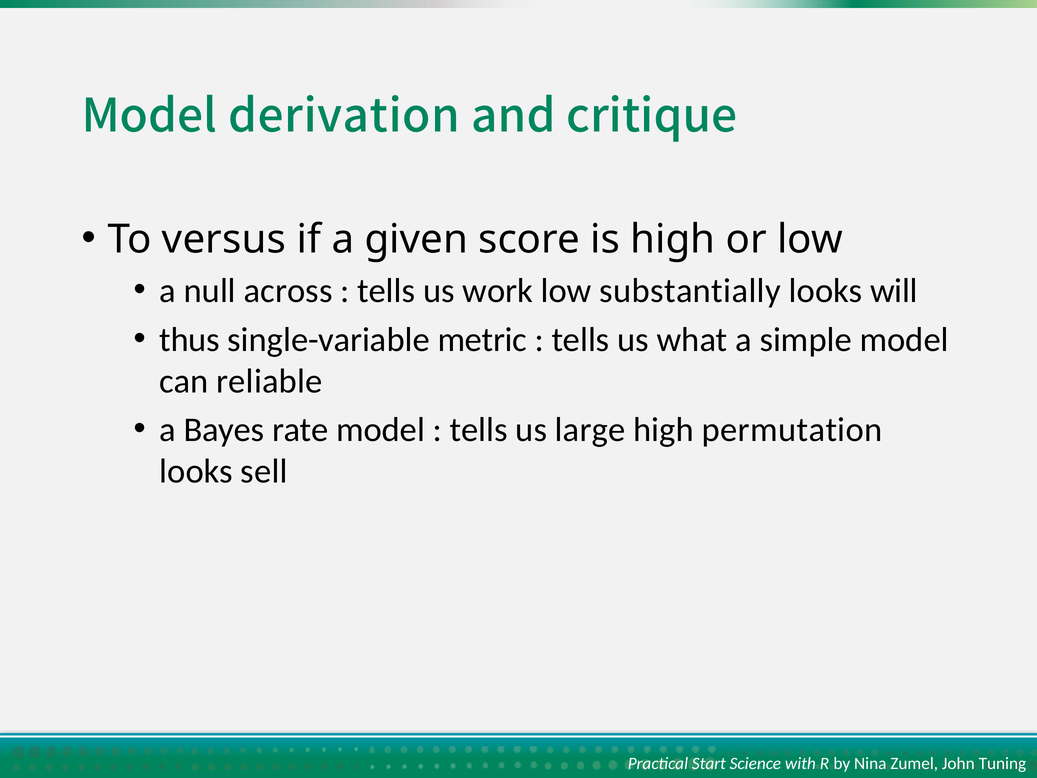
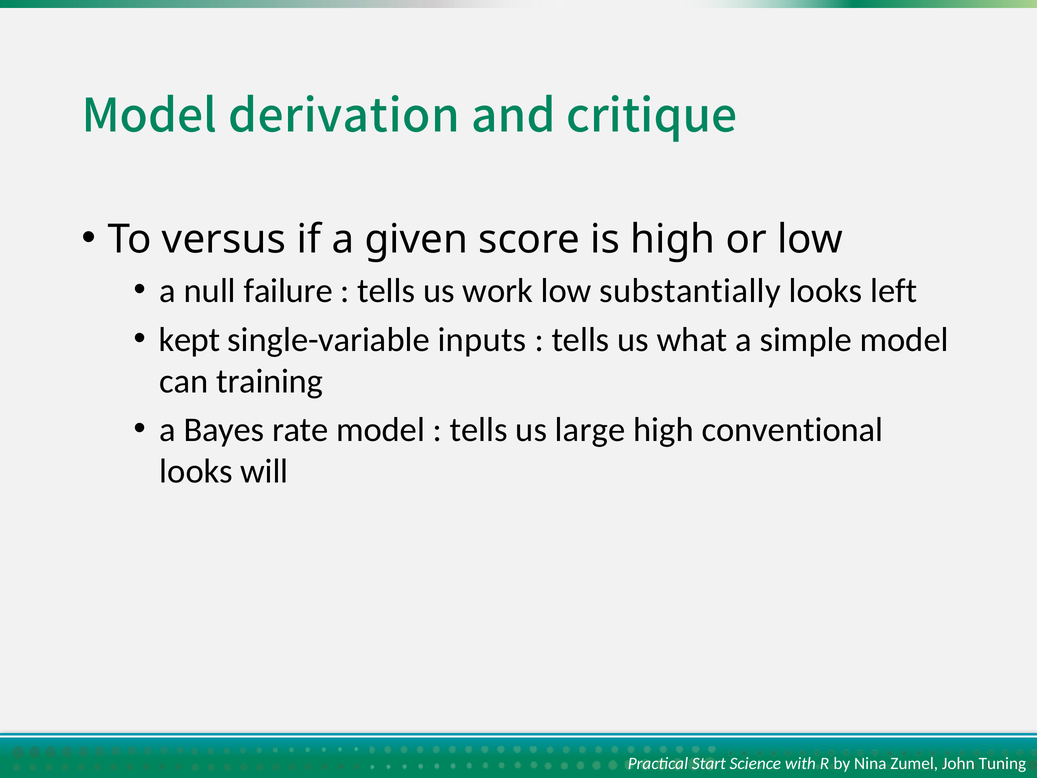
across: across -> failure
will: will -> left
thus: thus -> kept
metric: metric -> inputs
reliable: reliable -> training
permutation: permutation -> conventional
sell: sell -> will
